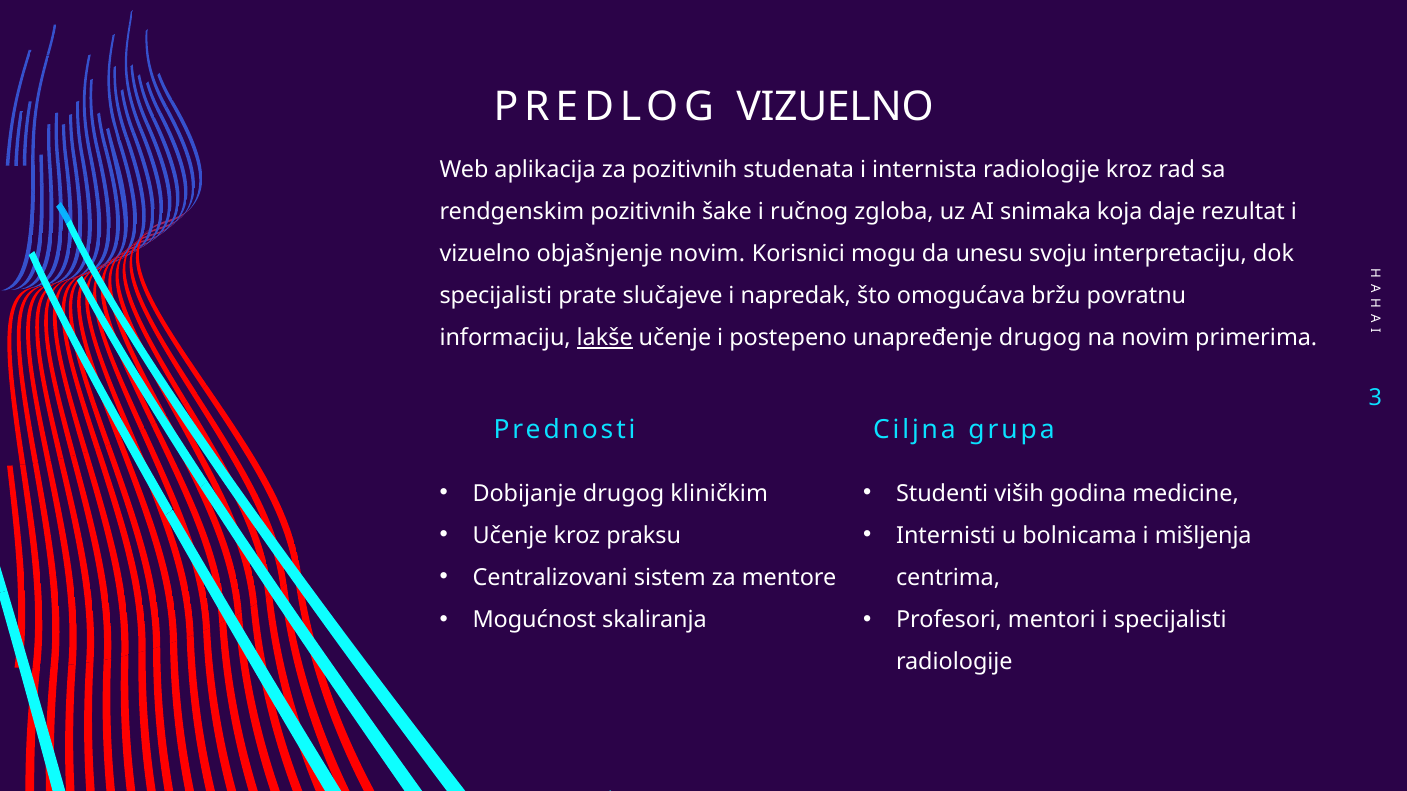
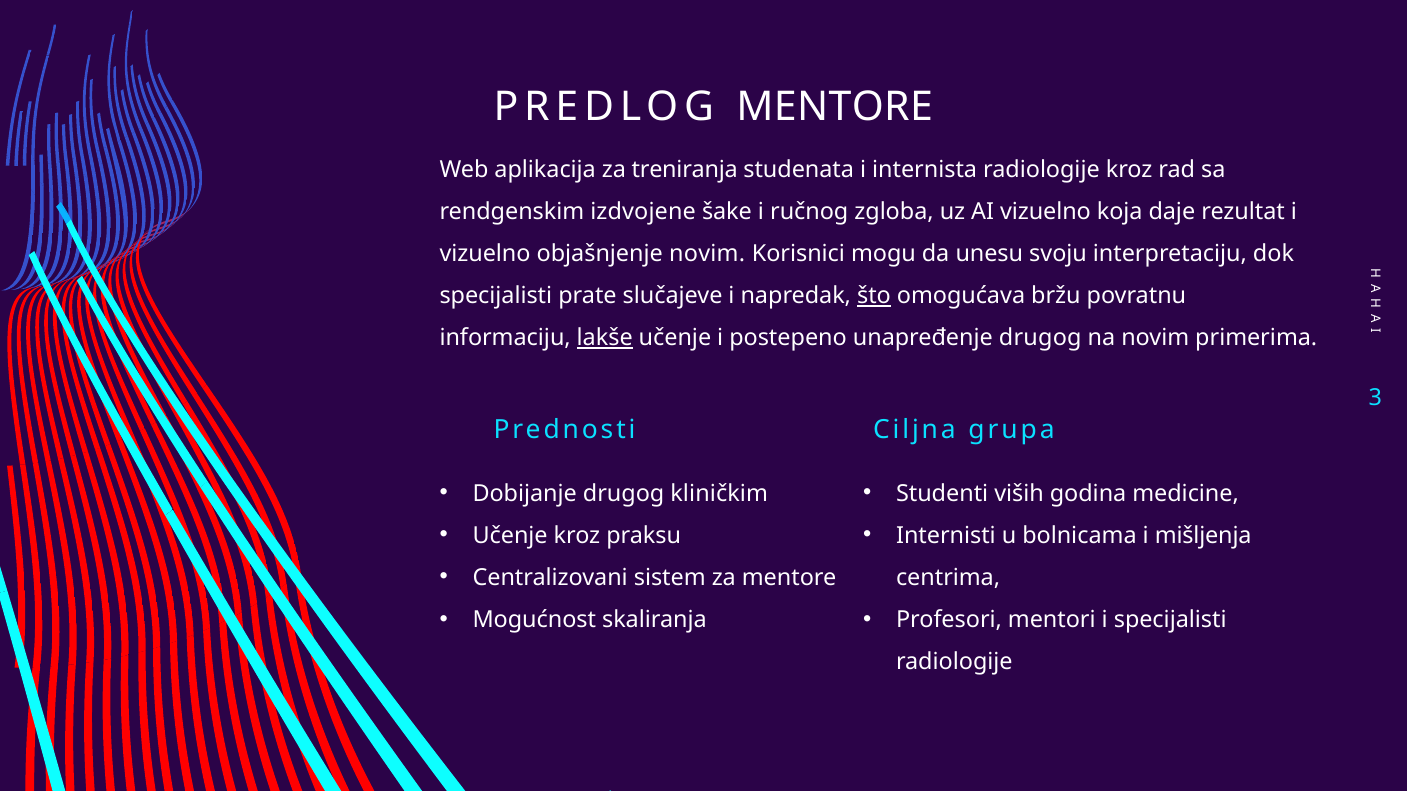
PREDLOG VIZUELNO: VIZUELNO -> MENTORE
za pozitivnih: pozitivnih -> treniranja
rendgenskim pozitivnih: pozitivnih -> izdvojene
AI snimaka: snimaka -> vizuelno
što underline: none -> present
